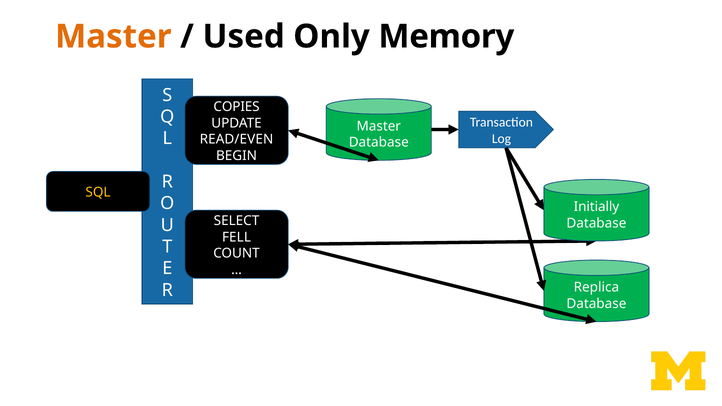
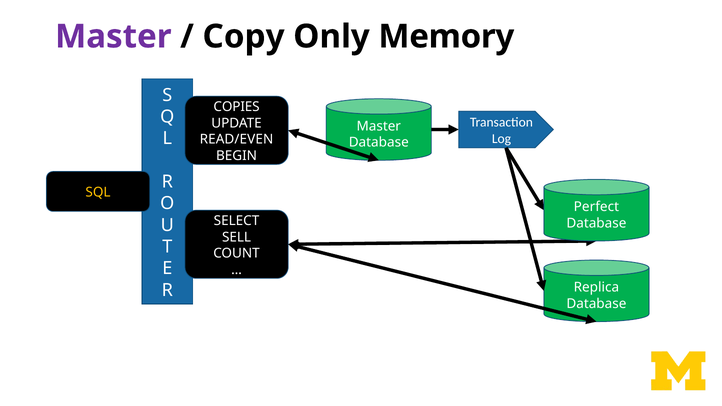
Master at (113, 37) colour: orange -> purple
Used: Used -> Copy
Initially: Initially -> Perfect
FELL: FELL -> SELL
